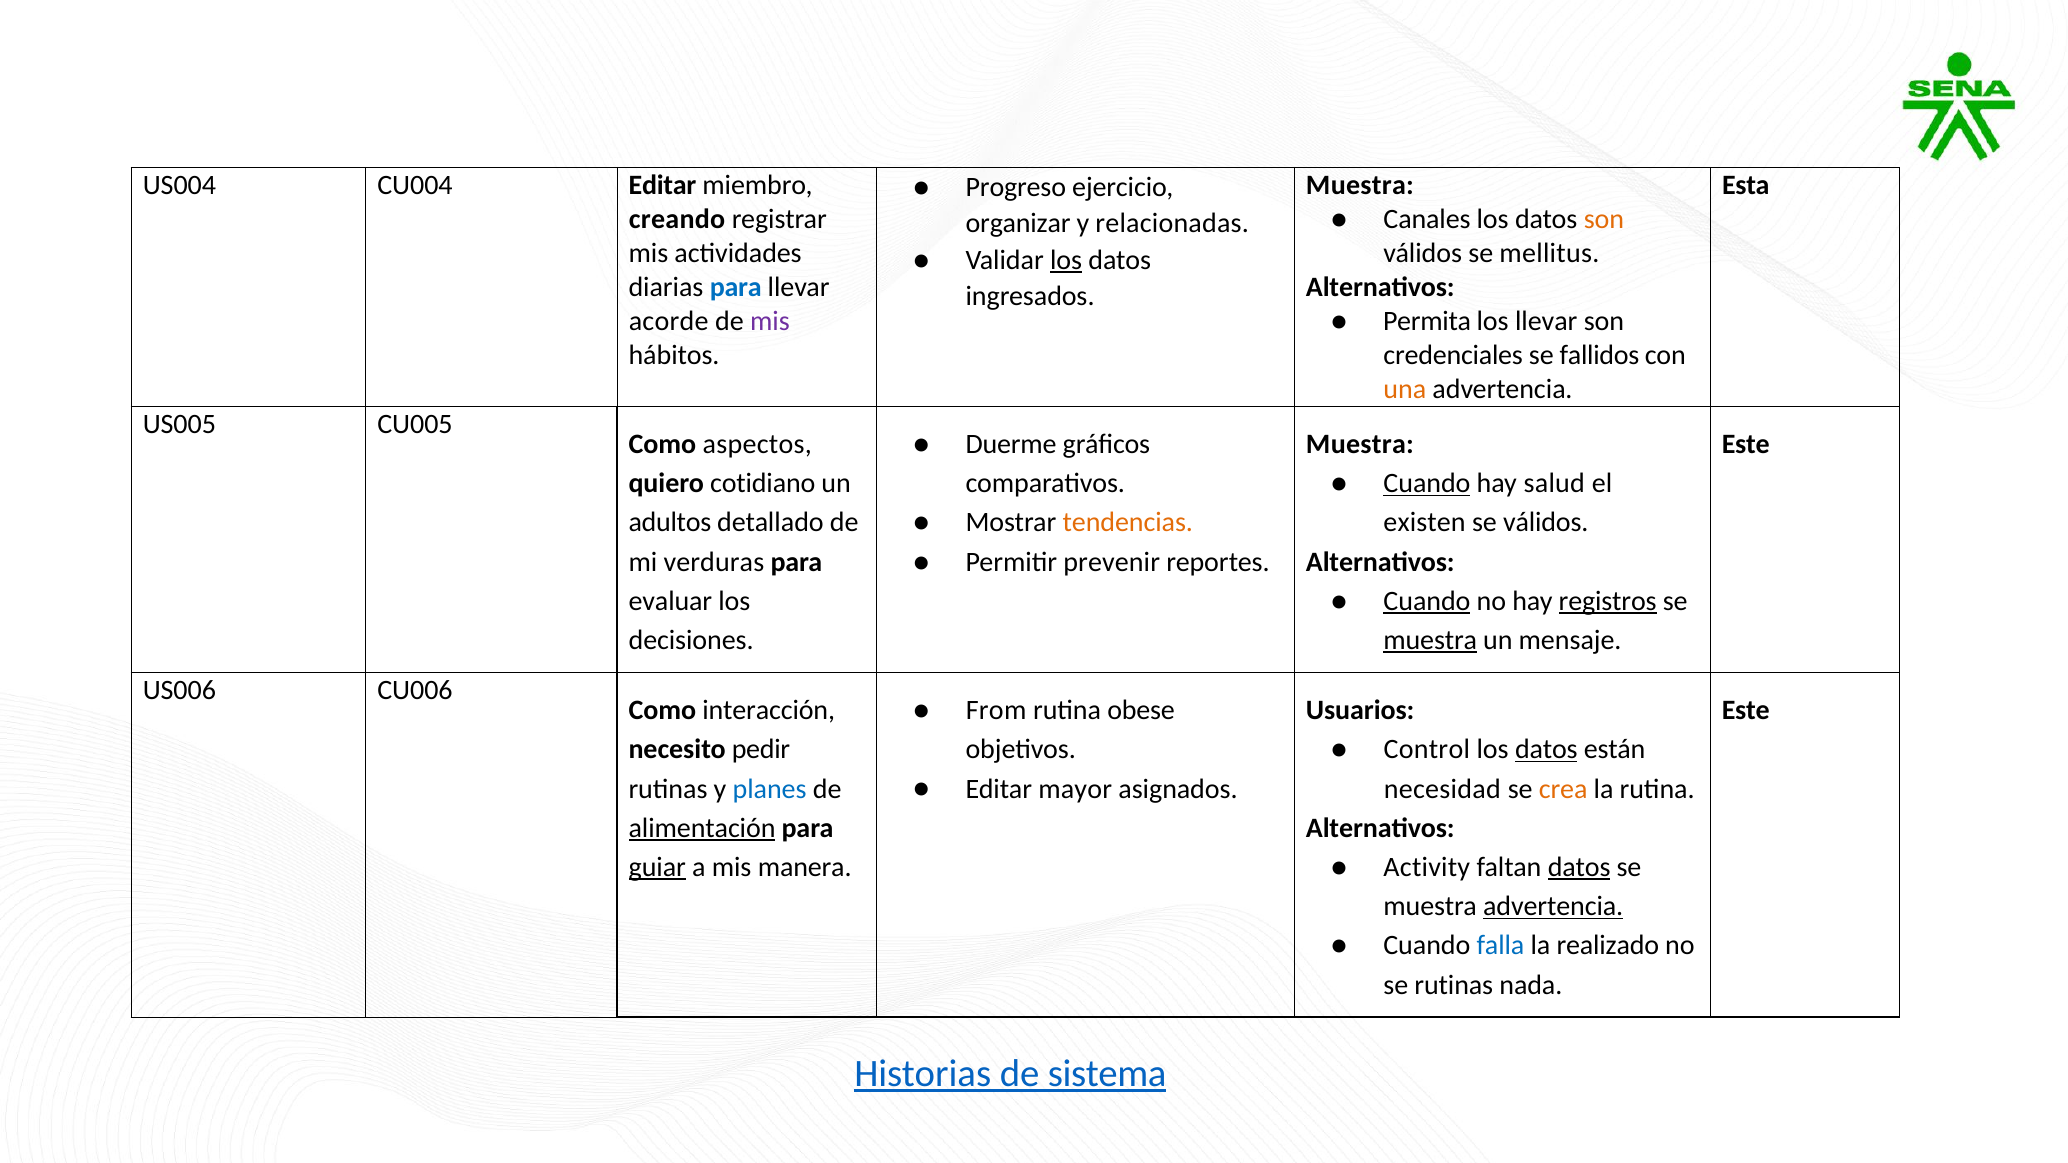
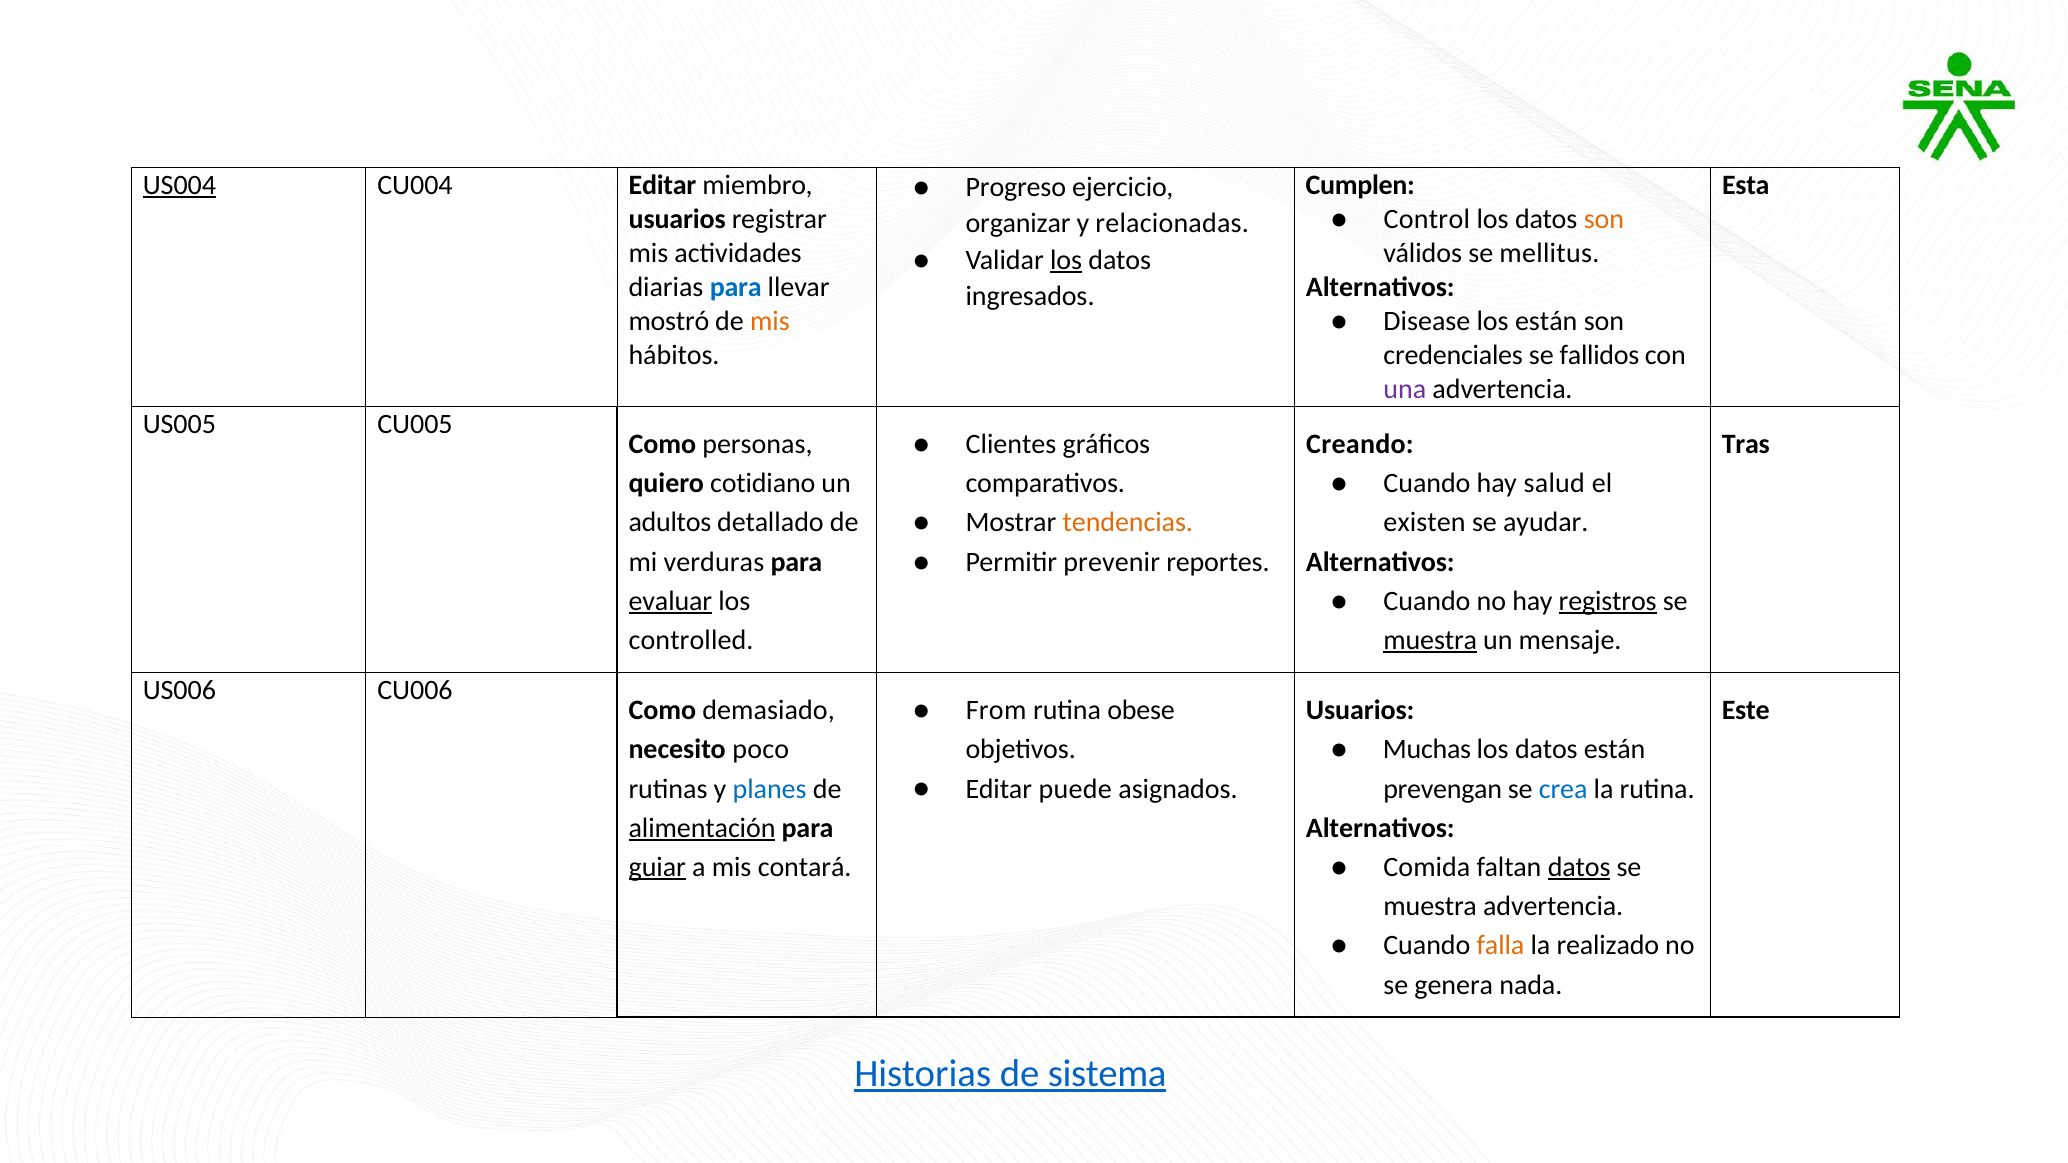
US004 underline: none -> present
Muestra at (1360, 185): Muestra -> Cumplen
creando at (677, 219): creando -> usuarios
Canales: Canales -> Control
Permita: Permita -> Disease
los llevar: llevar -> están
acorde: acorde -> mostró
mis at (770, 321) colour: purple -> orange
una colour: orange -> purple
Duerme: Duerme -> Clientes
aspectos: aspectos -> personas
Muestra at (1360, 444): Muestra -> Creando
Este at (1746, 444): Este -> Tras
Cuando at (1427, 484) underline: present -> none
se válidos: válidos -> ayudar
Cuando at (1427, 601) underline: present -> none
evaluar underline: none -> present
decisiones: decisiones -> controlled
interacción: interacción -> demasiado
pedir: pedir -> poco
Control: Control -> Muchas
datos at (1546, 750) underline: present -> none
mayor: mayor -> puede
necesidad: necesidad -> prevengan
crea colour: orange -> blue
manera: manera -> contará
Activity: Activity -> Comida
advertencia at (1553, 907) underline: present -> none
falla colour: blue -> orange
se rutinas: rutinas -> genera
